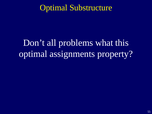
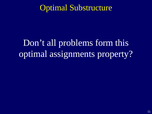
what: what -> form
